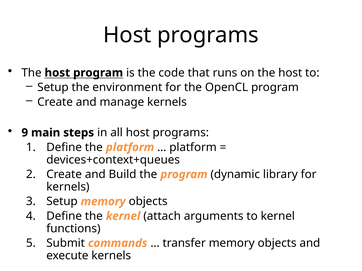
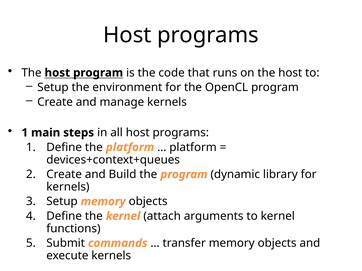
9 at (25, 133): 9 -> 1
